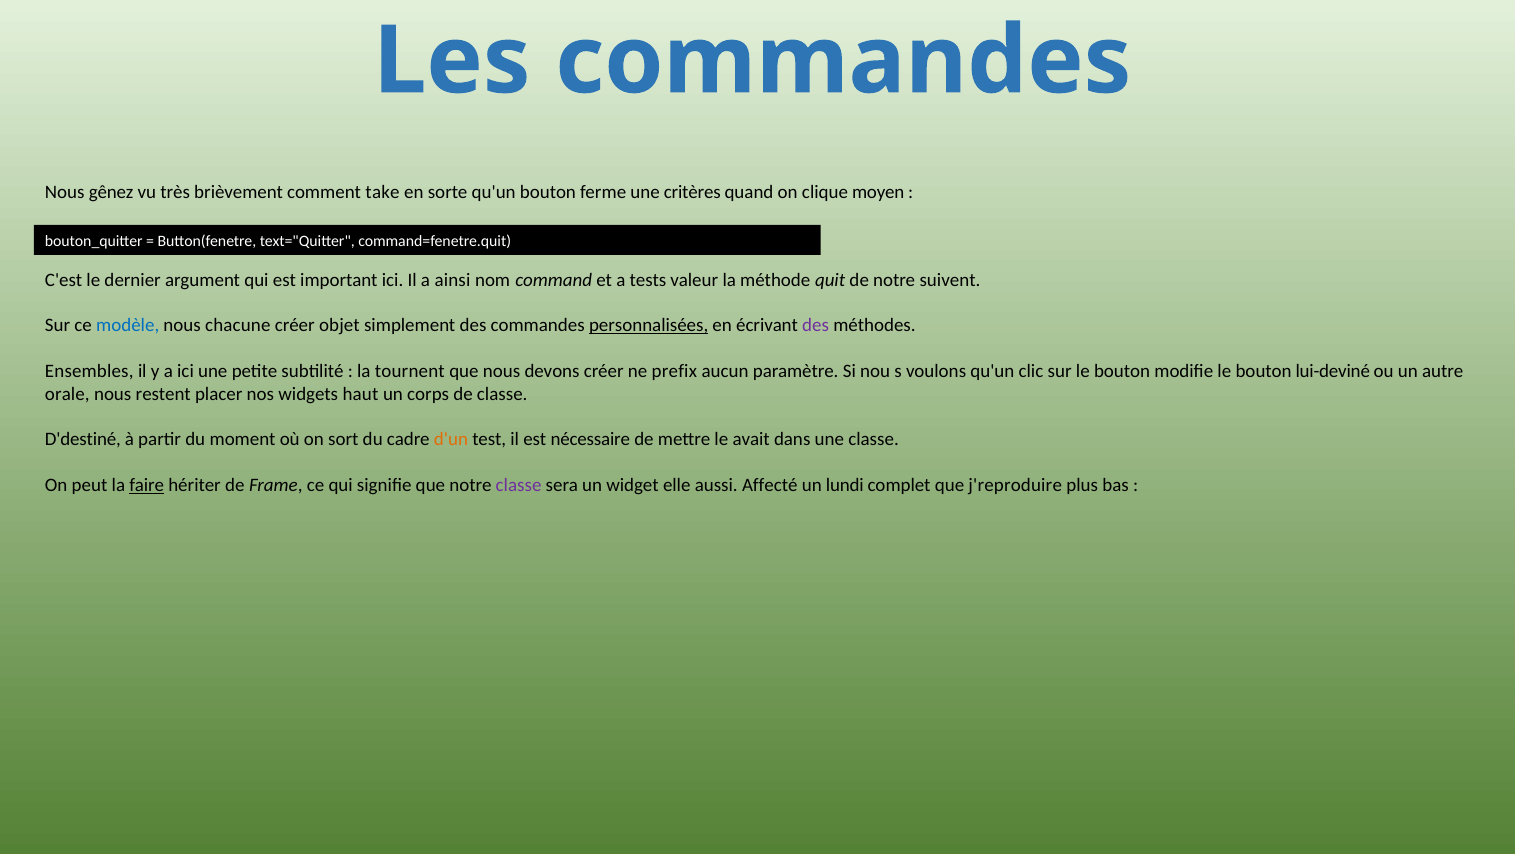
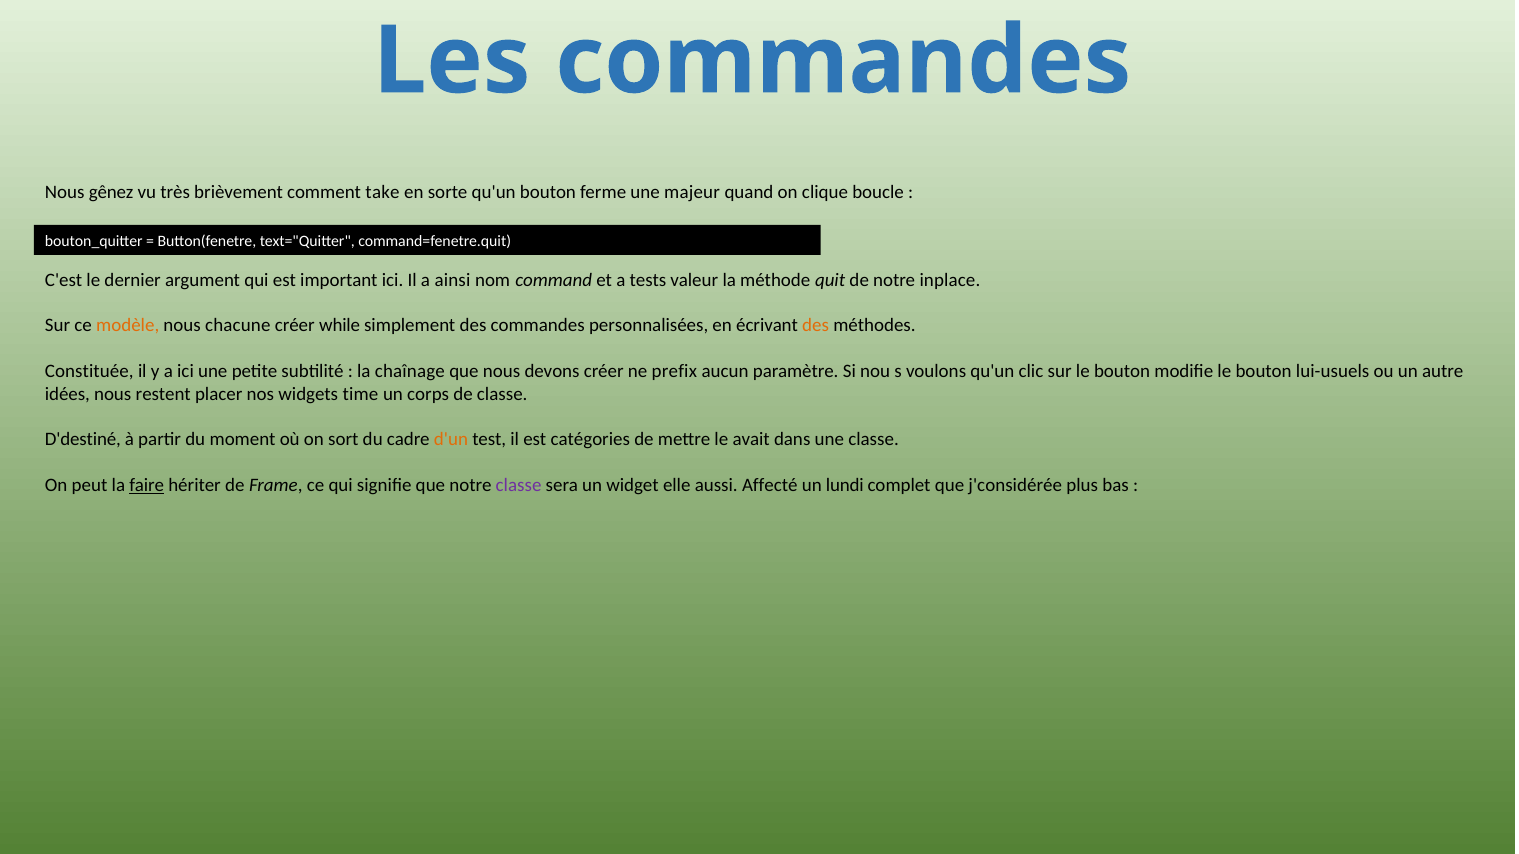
critères: critères -> majeur
moyen: moyen -> boucle
suivent: suivent -> inplace
modèle colour: blue -> orange
objet: objet -> while
personnalisées underline: present -> none
des at (816, 326) colour: purple -> orange
Ensembles: Ensembles -> Constituée
tournent: tournent -> chaînage
lui-deviné: lui-deviné -> lui-usuels
orale: orale -> idées
haut: haut -> time
nécessaire: nécessaire -> catégories
j'reproduire: j'reproduire -> j'considérée
